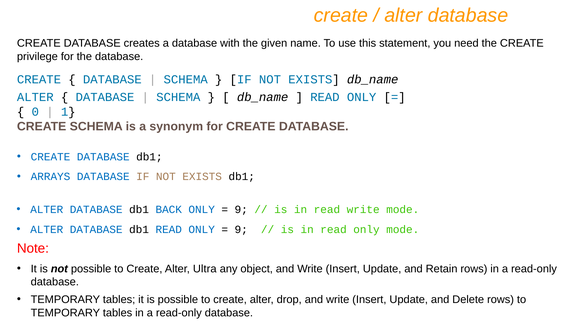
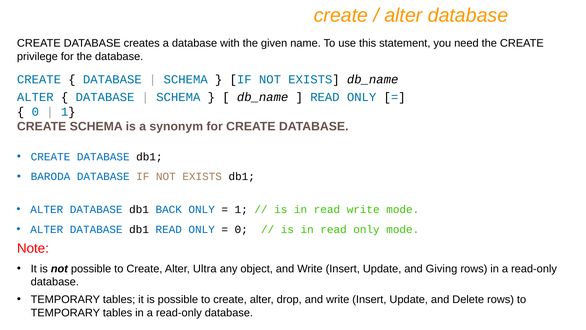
ARRAYS: ARRAYS -> BARODA
9 at (241, 209): 9 -> 1
9 at (241, 229): 9 -> 0
Retain: Retain -> Giving
